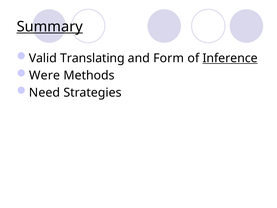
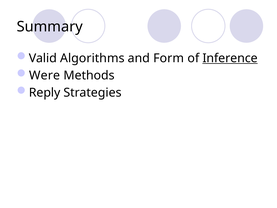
Summary underline: present -> none
Translating: Translating -> Algorithms
Need: Need -> Reply
